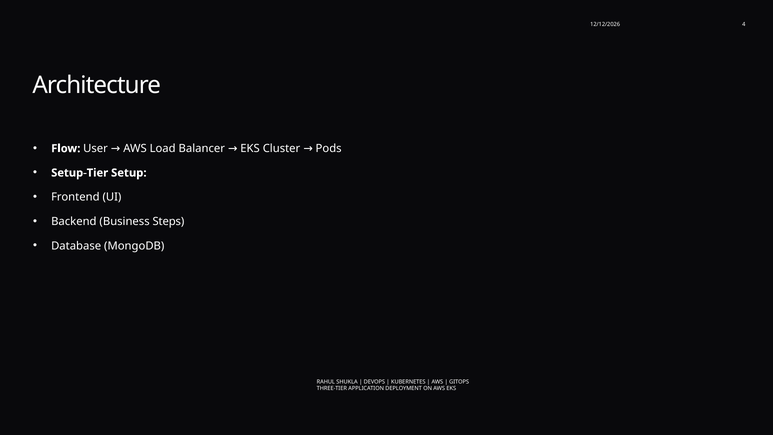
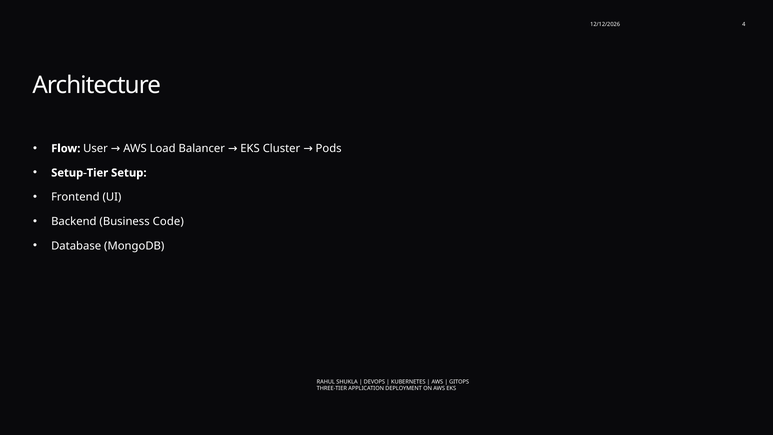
Steps: Steps -> Code
